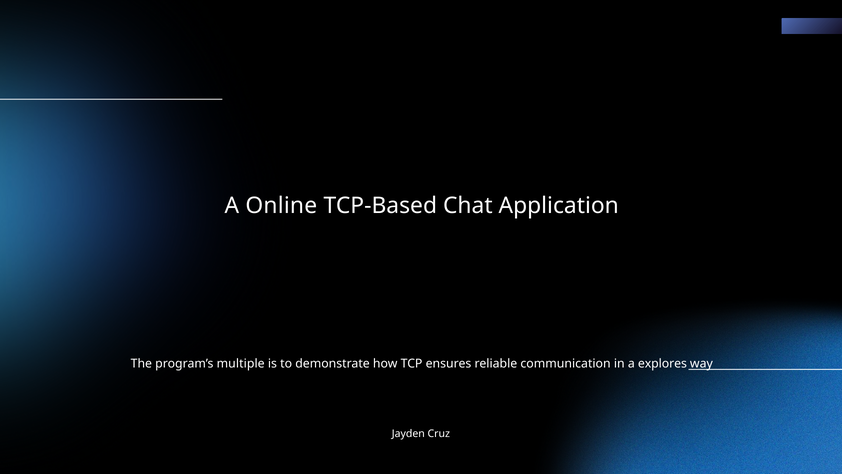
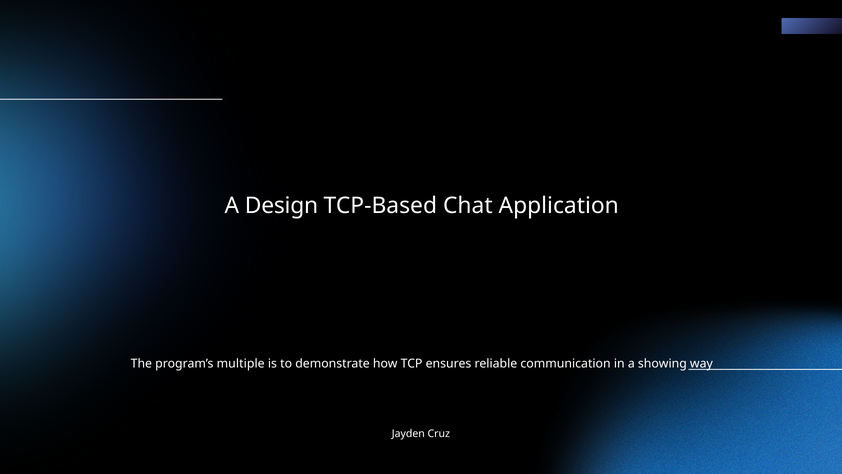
Online: Online -> Design
explores: explores -> showing
